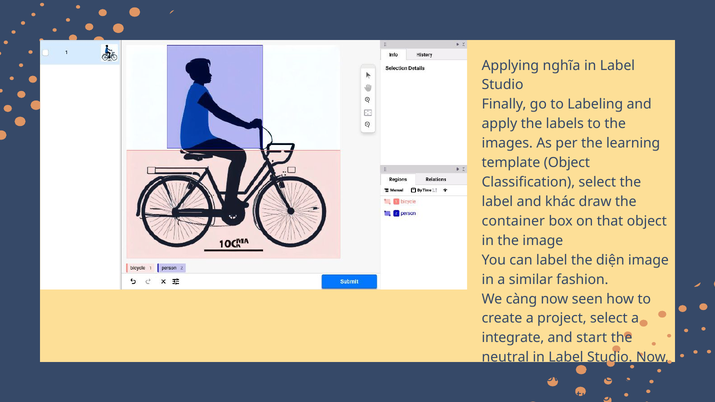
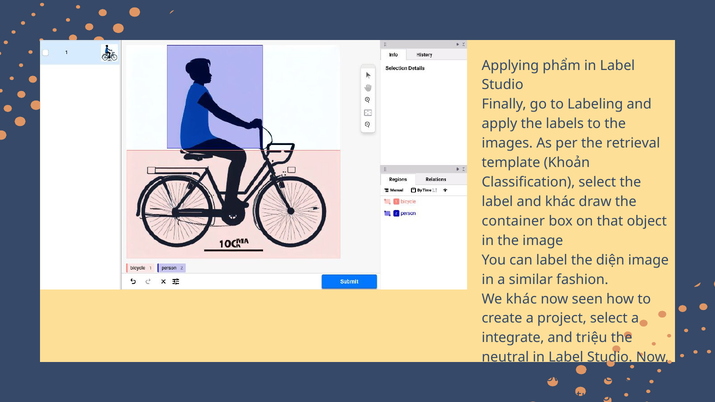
nghĩa: nghĩa -> phẩm
learning: learning -> retrieval
template Object: Object -> Khoản
We càng: càng -> khác
start: start -> triệu
